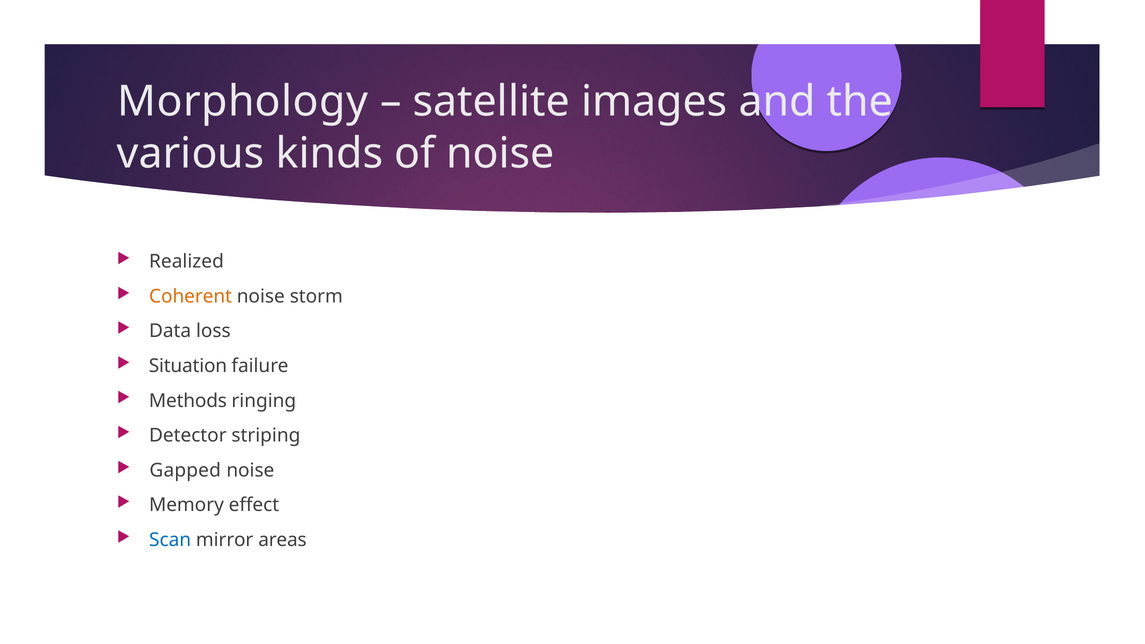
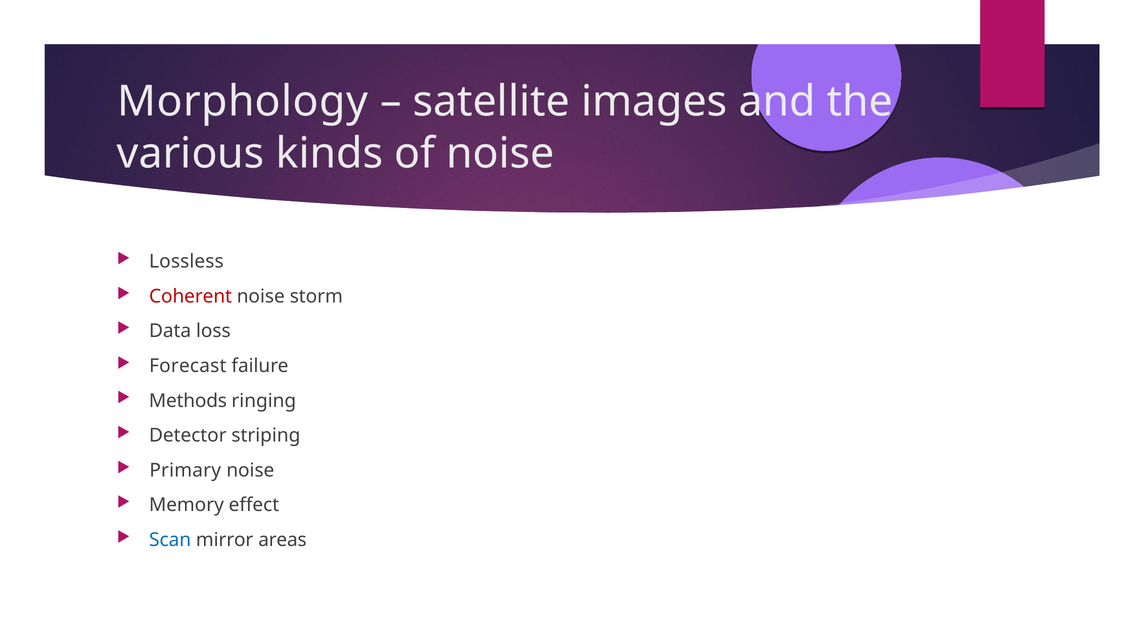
Realized: Realized -> Lossless
Coherent colour: orange -> red
Situation: Situation -> Forecast
Gapped: Gapped -> Primary
